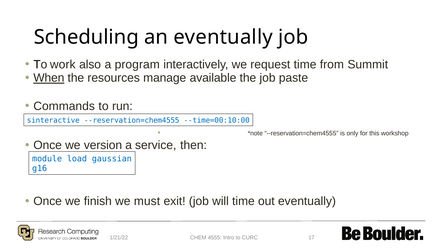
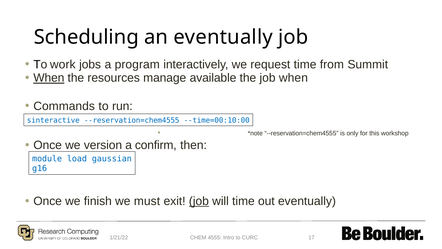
also: also -> jobs
job paste: paste -> when
service: service -> confirm
job at (199, 201) underline: none -> present
